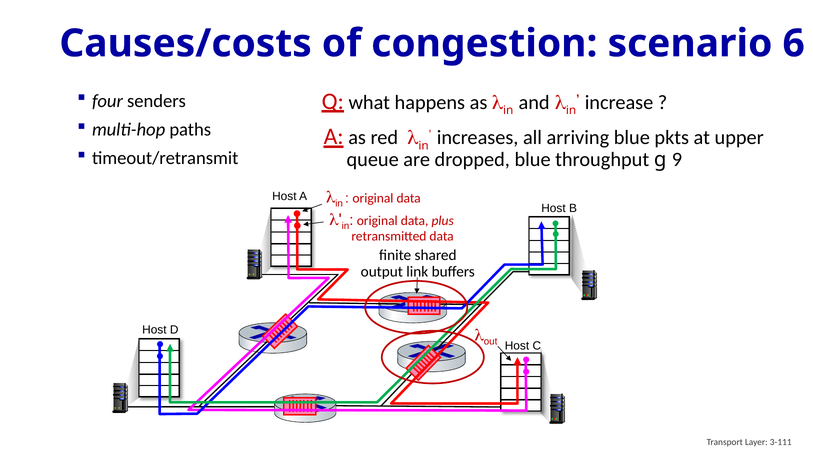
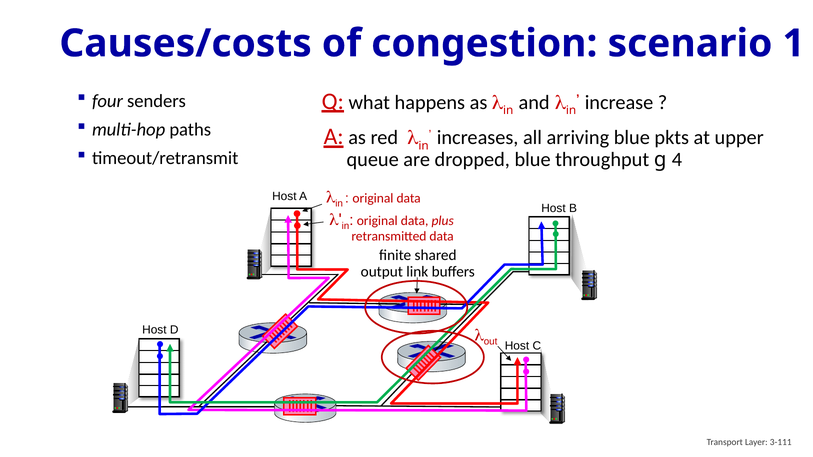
6: 6 -> 1
9: 9 -> 4
